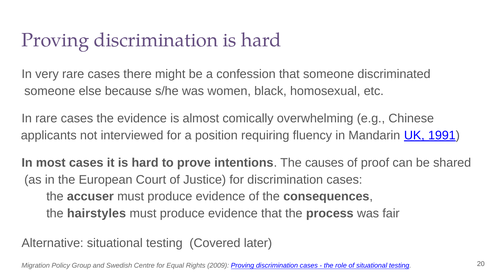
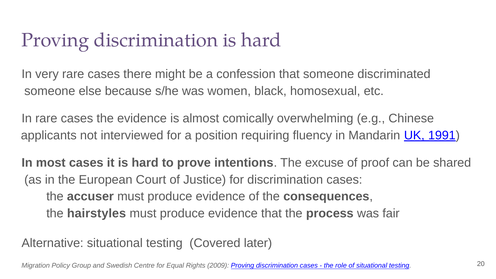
causes: causes -> excuse
